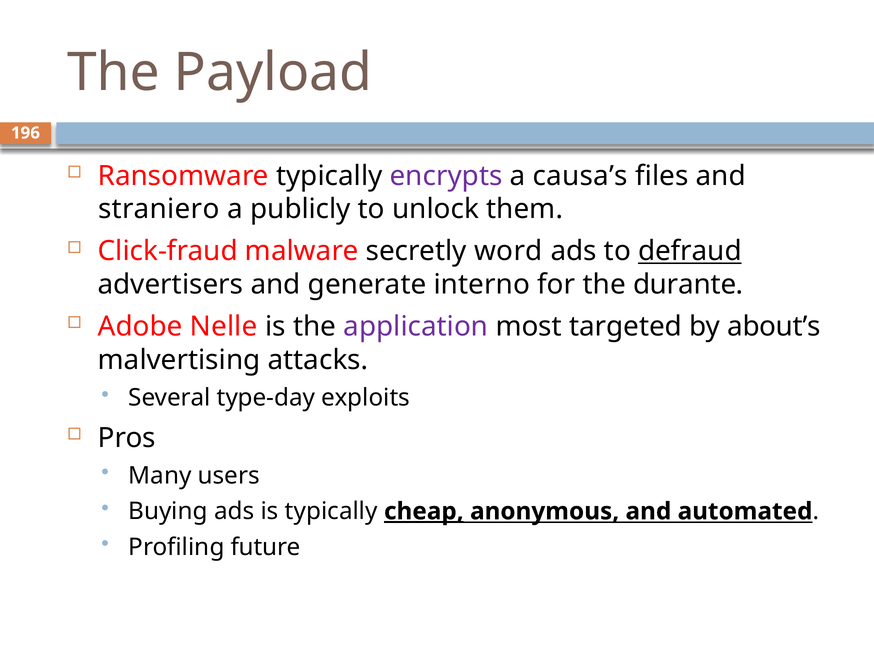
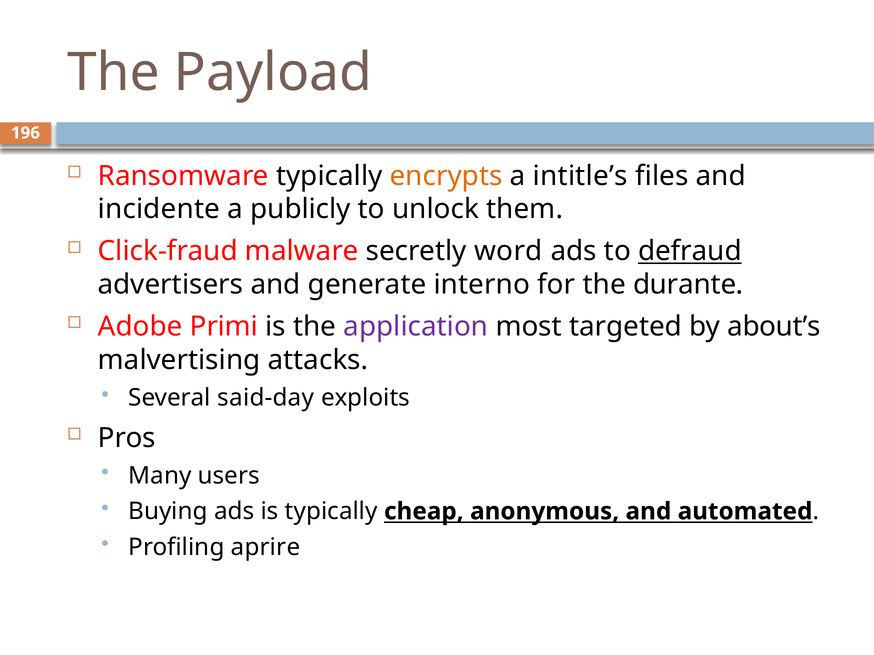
encrypts colour: purple -> orange
causa’s: causa’s -> intitle’s
straniero: straniero -> incidente
Nelle: Nelle -> Primi
type-day: type-day -> said-day
cheap underline: present -> none
future: future -> aprire
